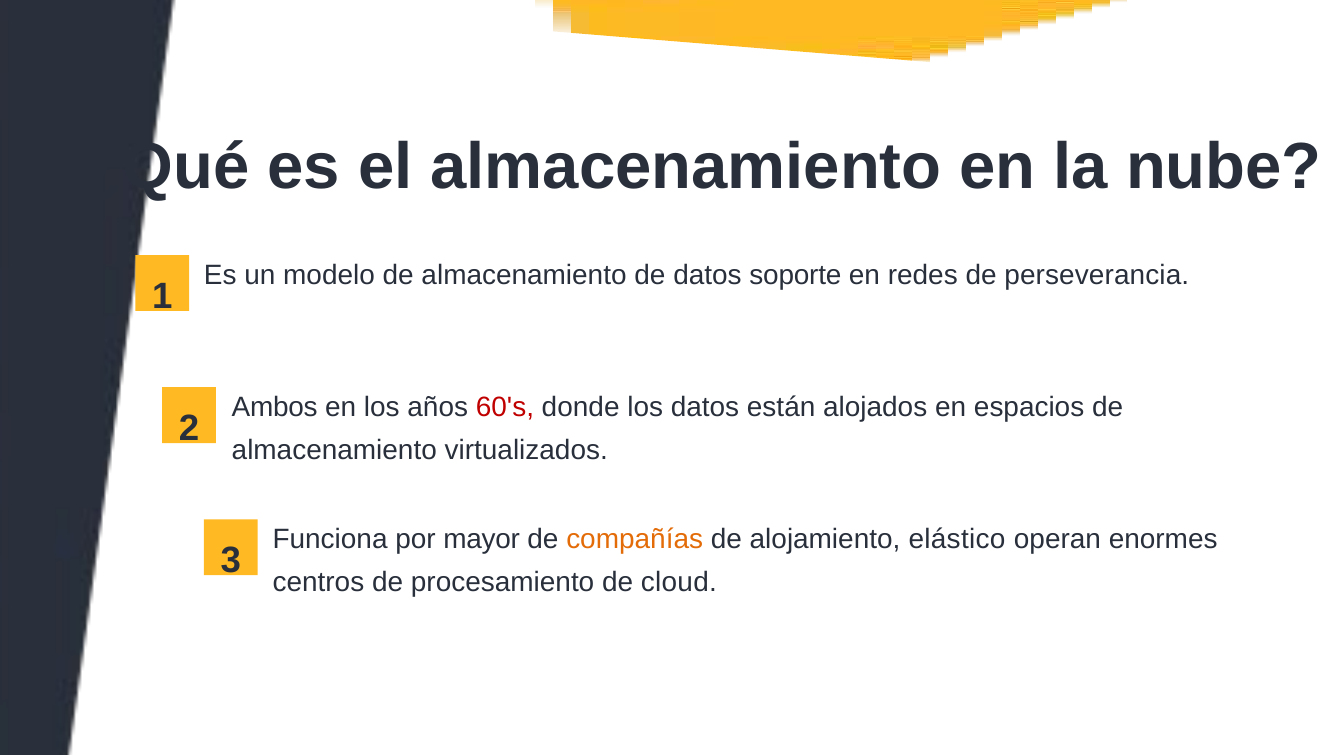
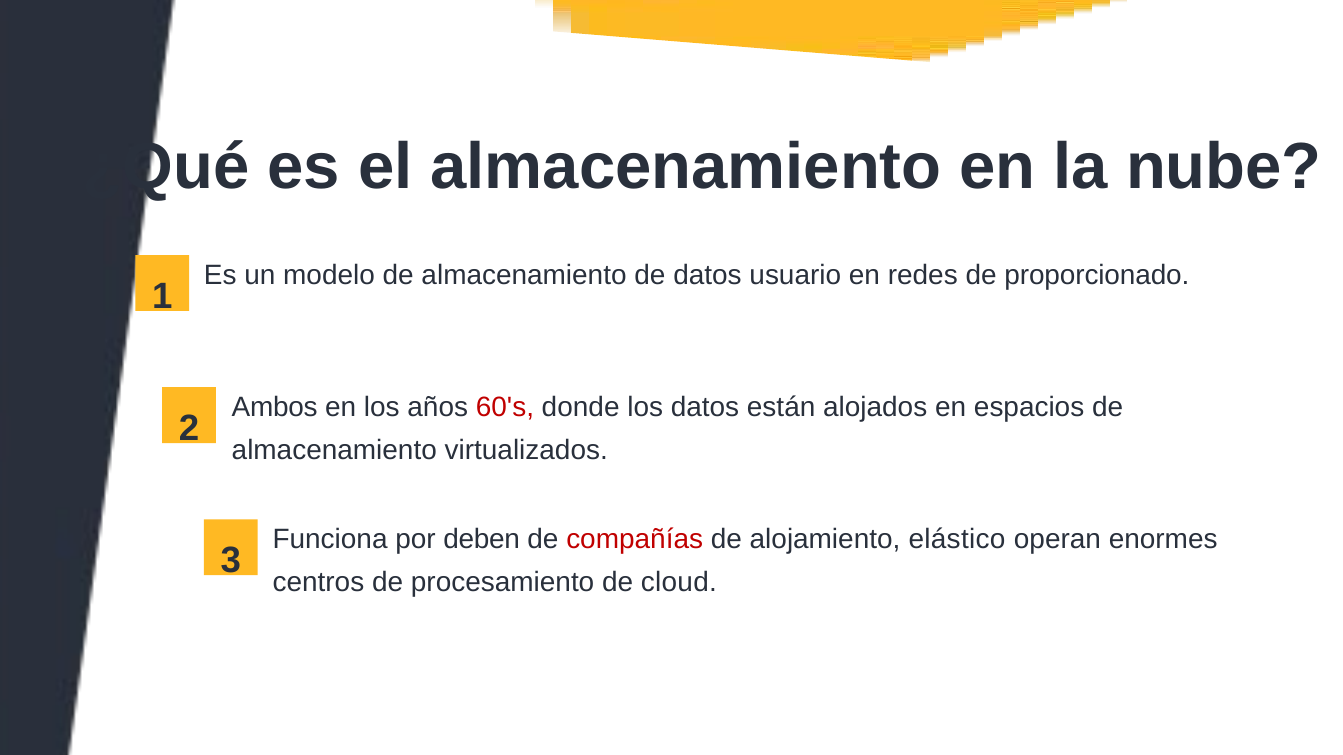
soporte: soporte -> usuario
perseverancia: perseverancia -> proporcionado
mayor: mayor -> deben
compañías colour: orange -> red
